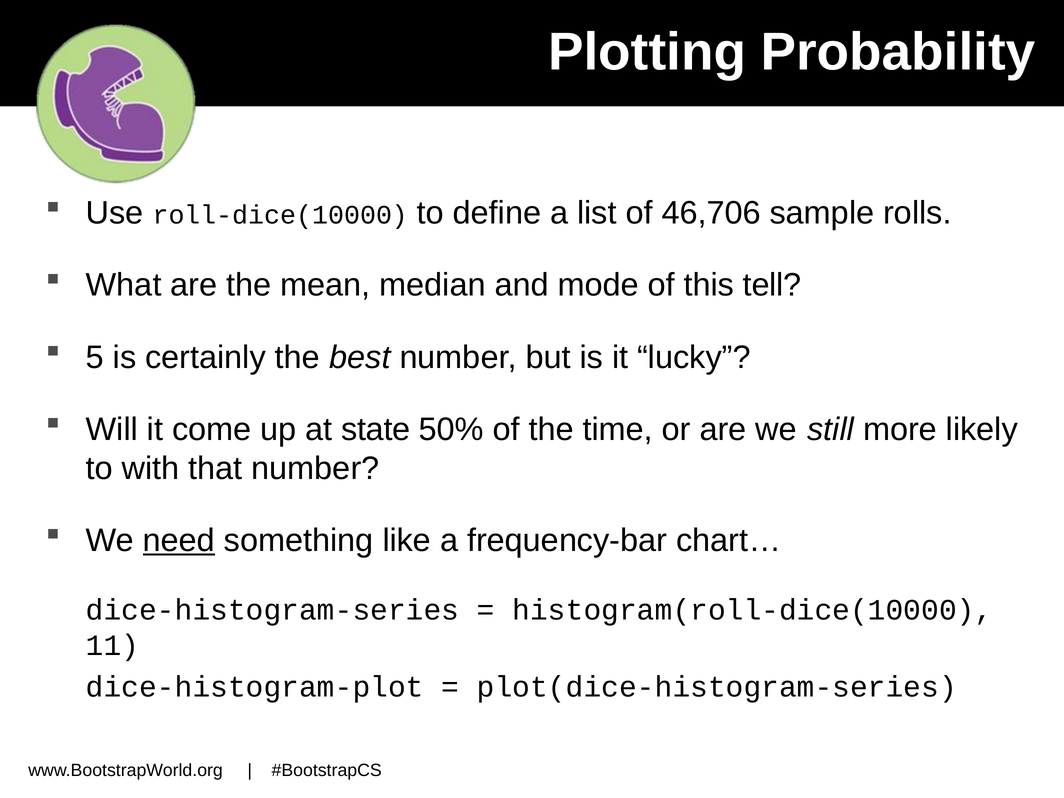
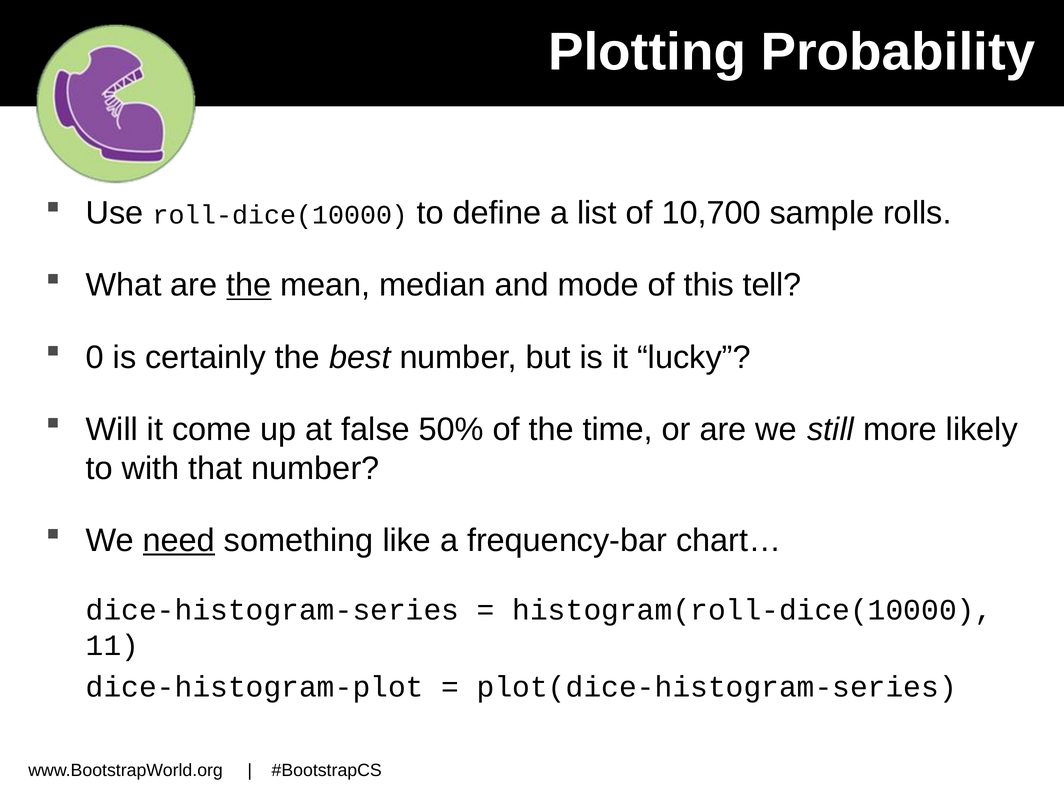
46,706: 46,706 -> 10,700
the at (249, 285) underline: none -> present
5: 5 -> 0
state: state -> false
